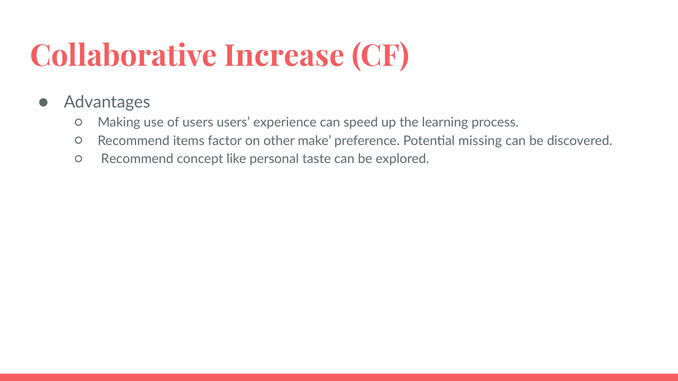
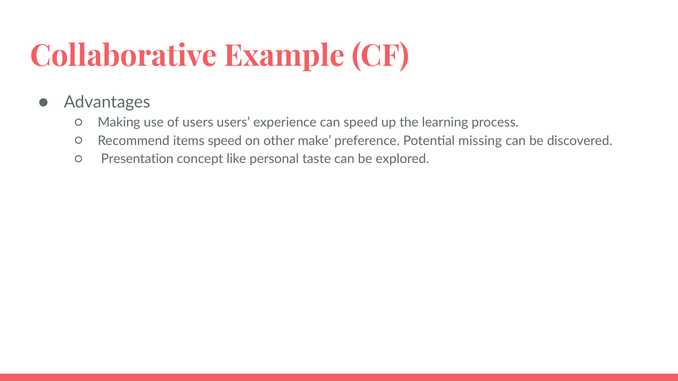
Increase: Increase -> Example
items factor: factor -> speed
Recommend at (137, 159): Recommend -> Presentation
